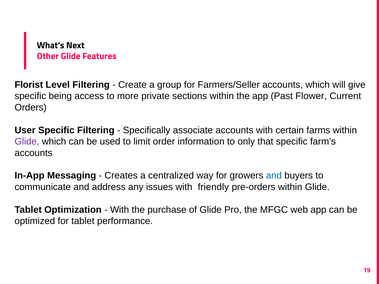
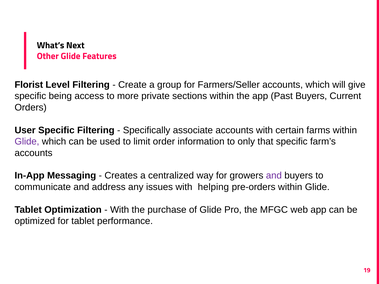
Past Flower: Flower -> Buyers
and at (274, 176) colour: blue -> purple
friendly: friendly -> helping
